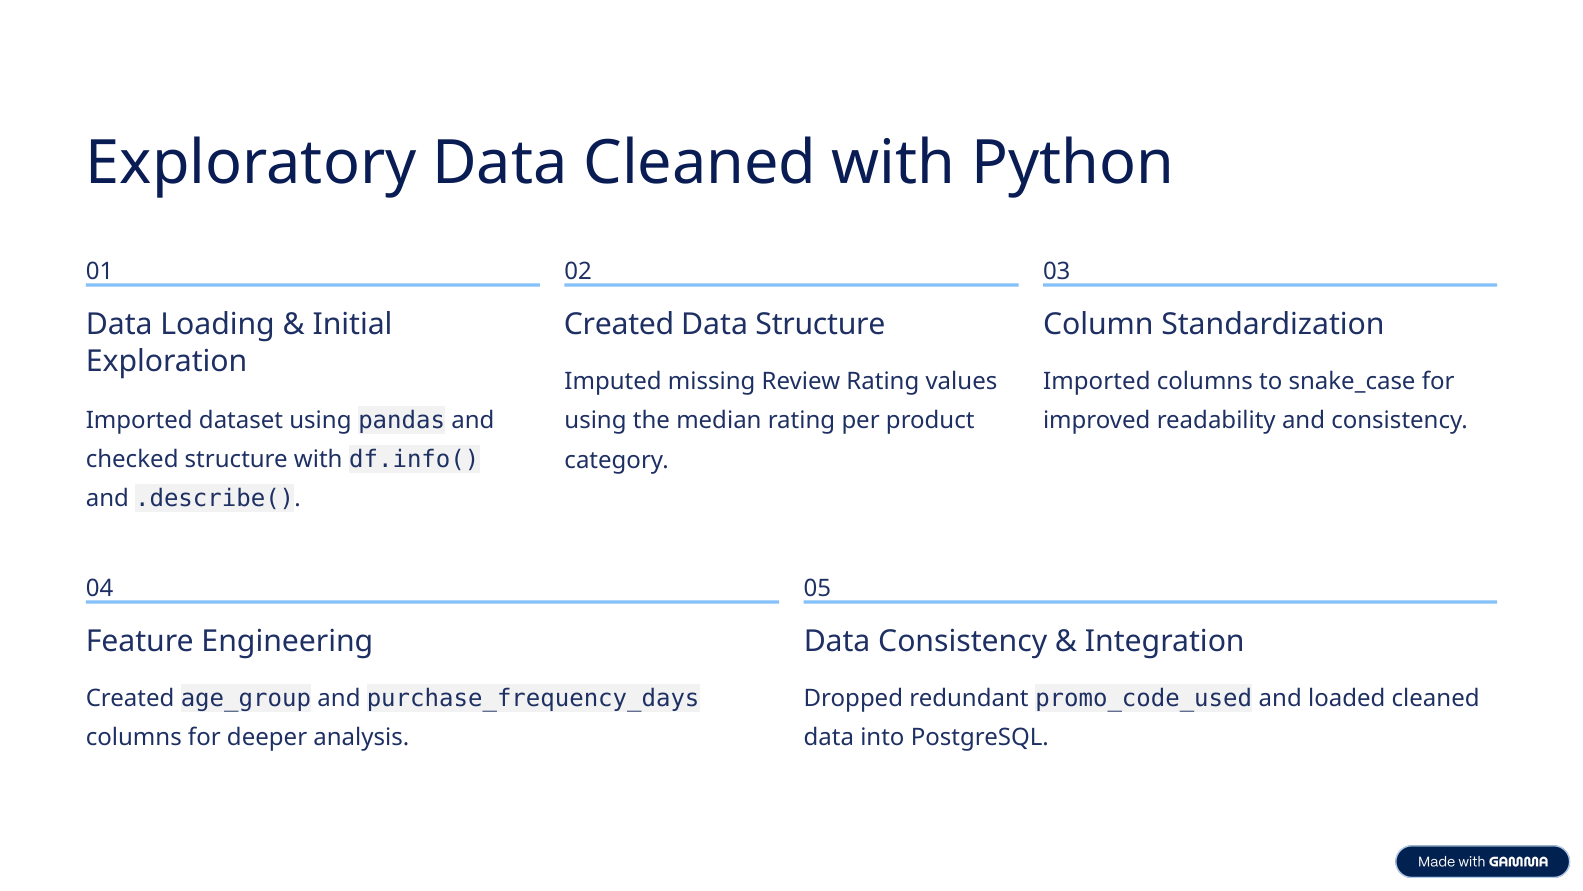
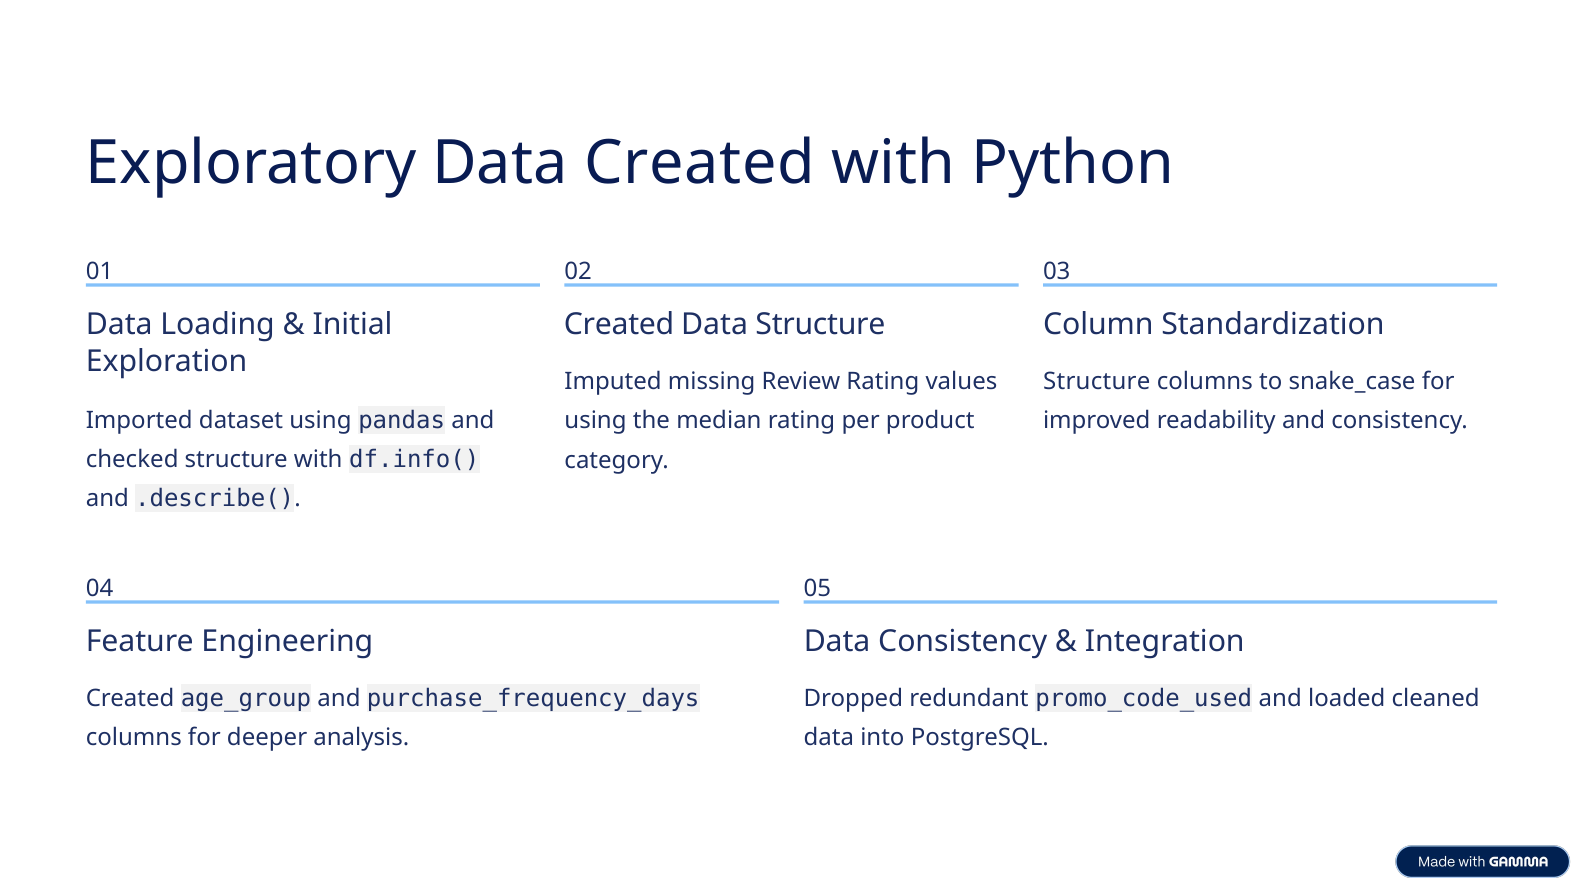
Data Cleaned: Cleaned -> Created
Imported at (1097, 382): Imported -> Structure
